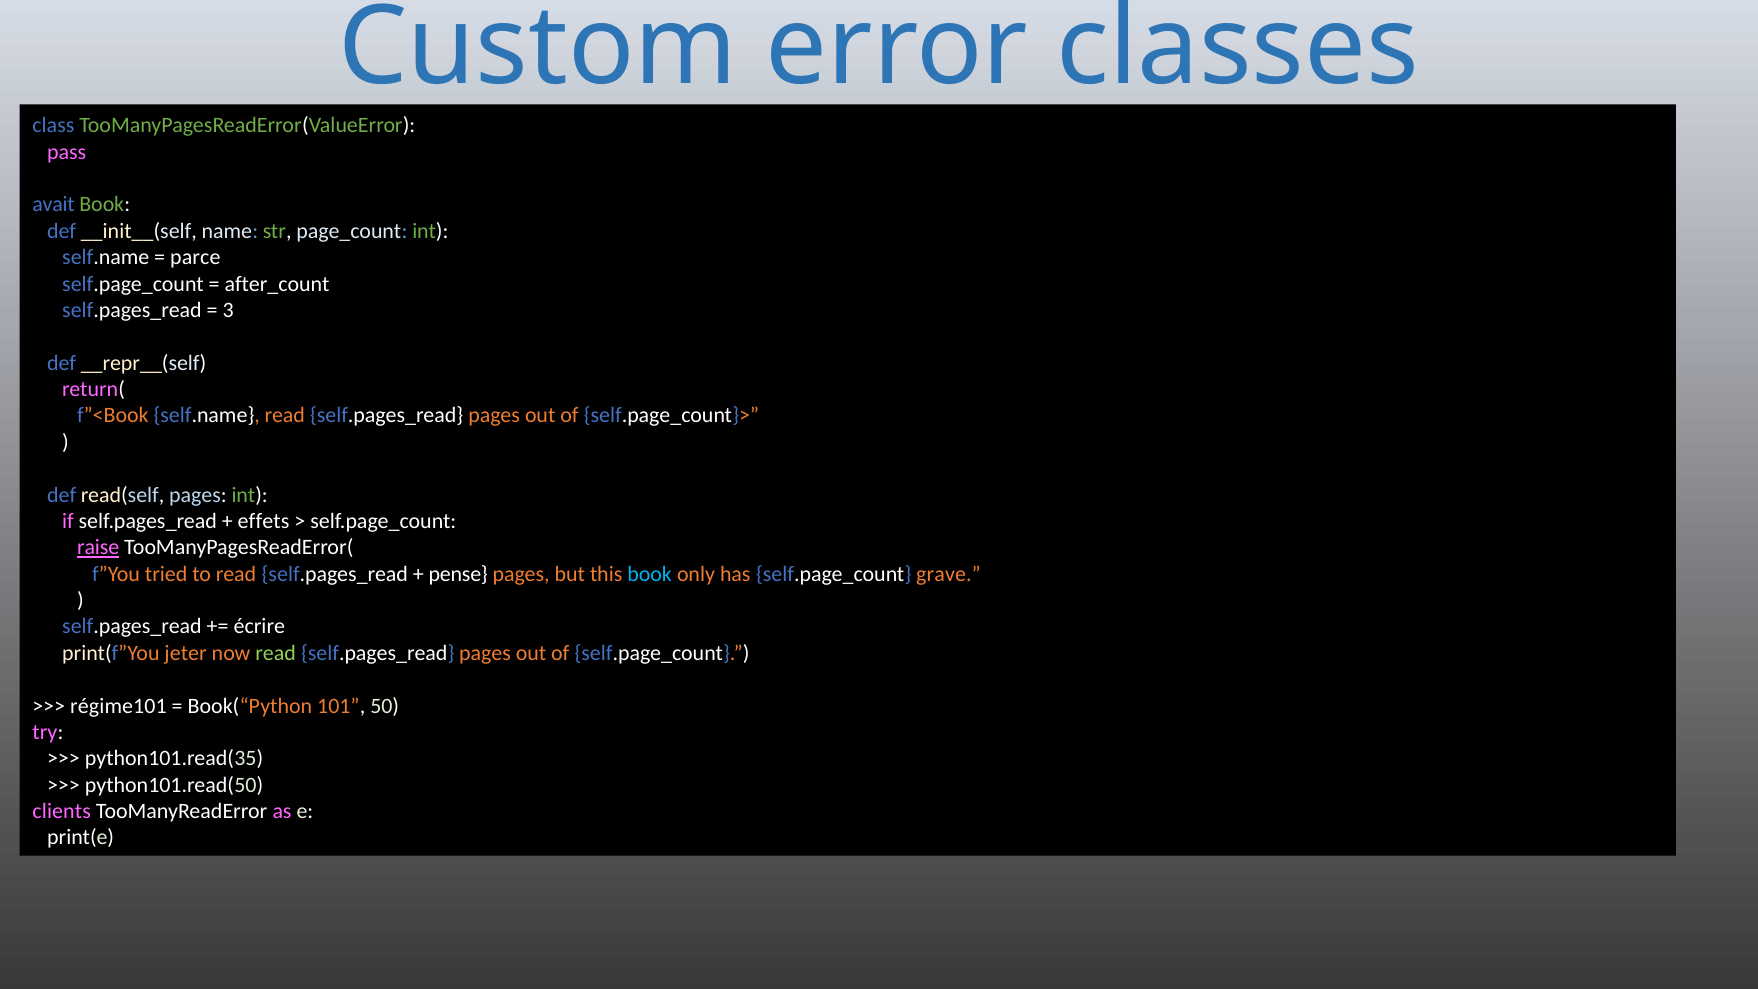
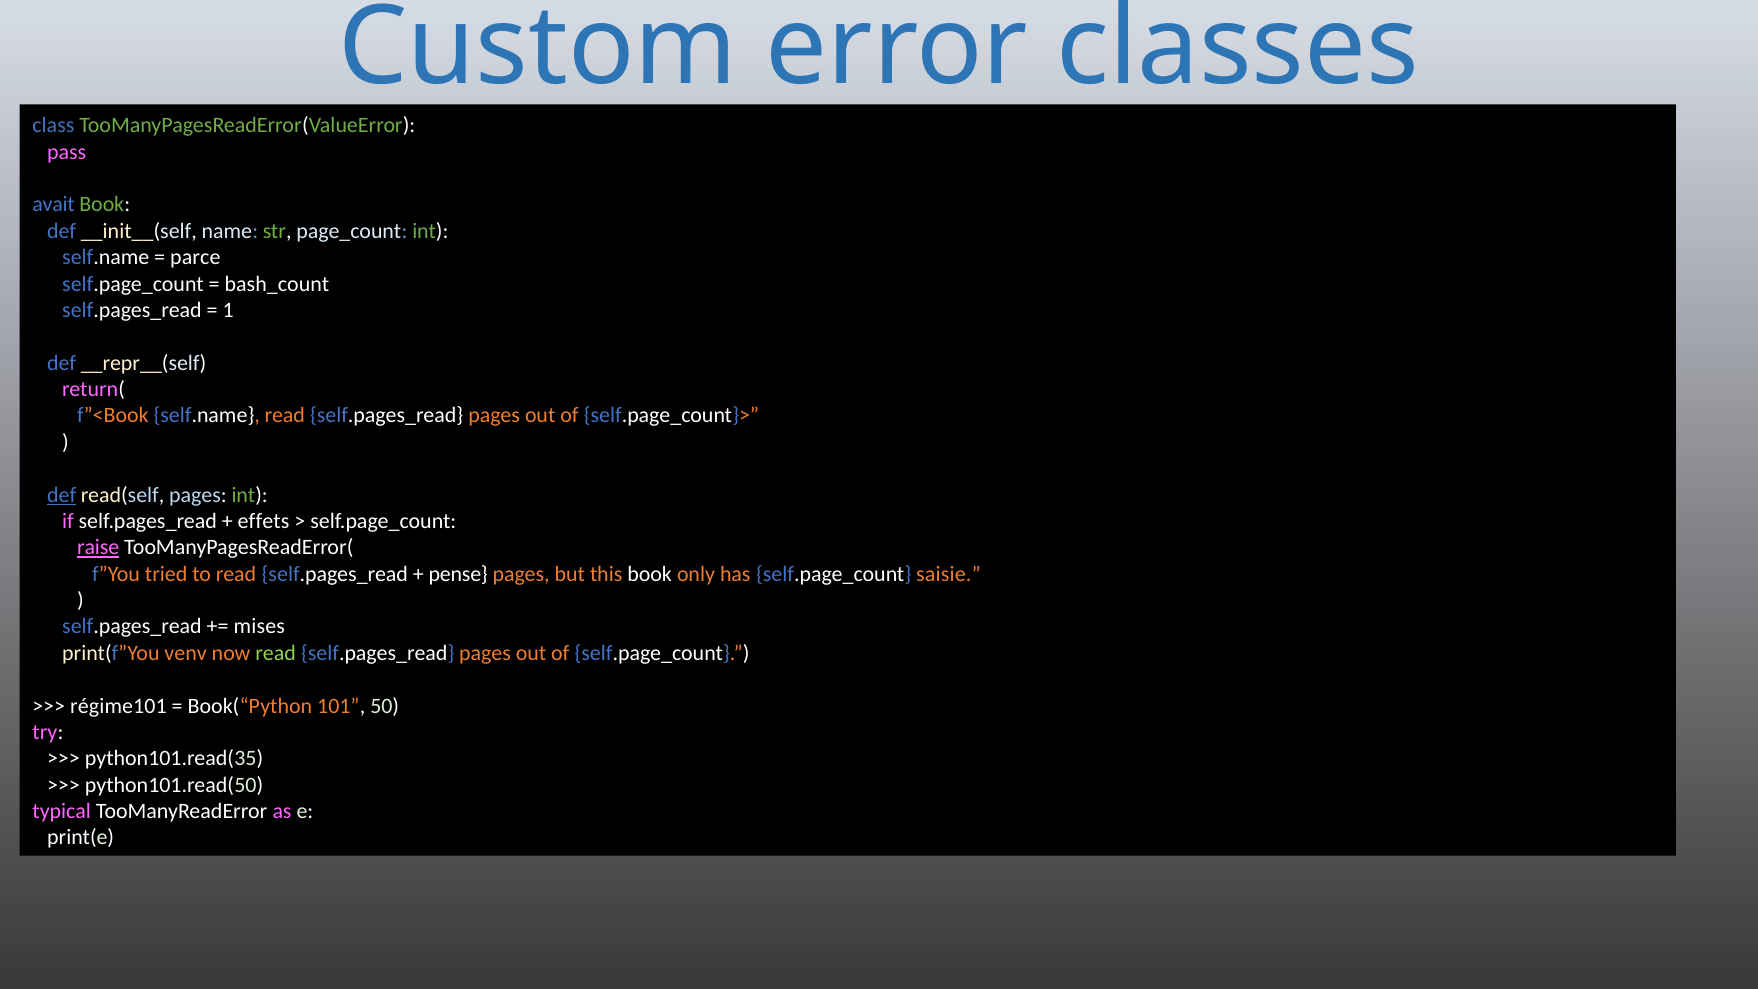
after_count: after_count -> bash_count
3: 3 -> 1
def at (62, 495) underline: none -> present
book at (650, 574) colour: light blue -> white
grave: grave -> saisie
écrire: écrire -> mises
jeter: jeter -> venv
clients: clients -> typical
